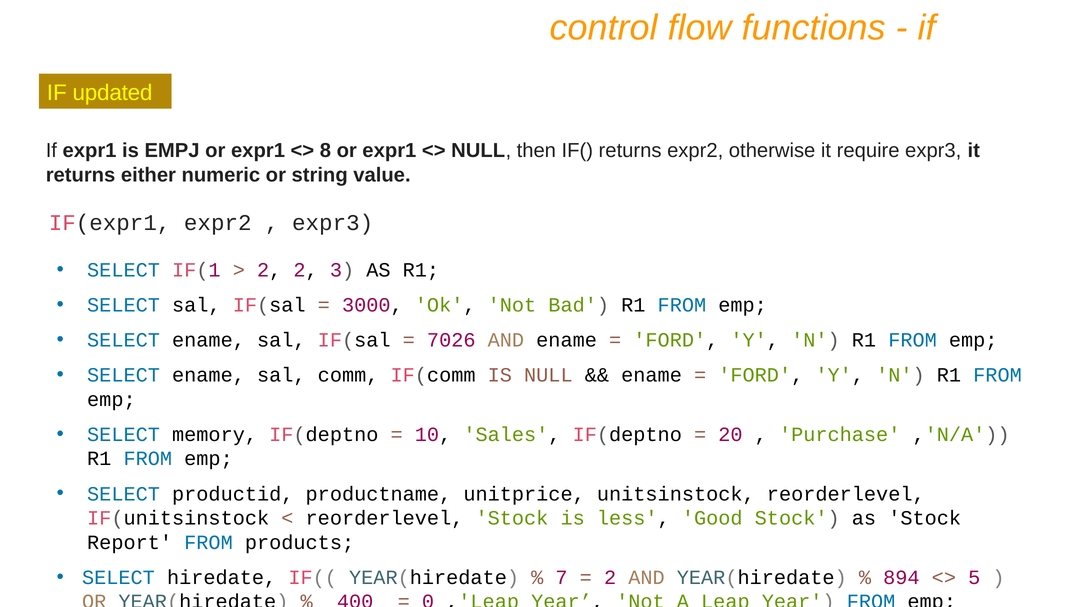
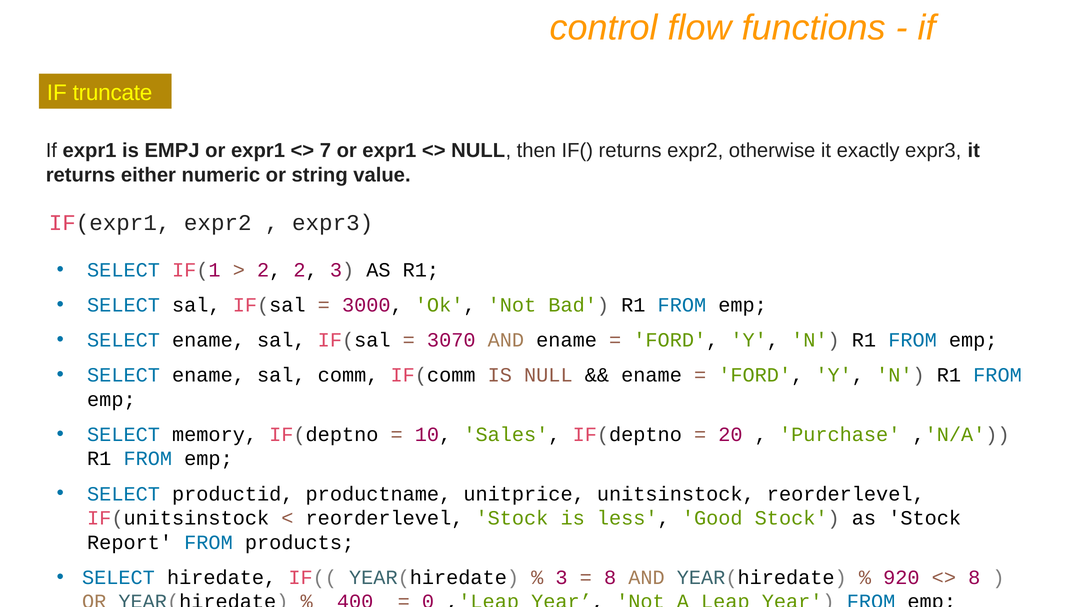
updated: updated -> truncate
8: 8 -> 7
require: require -> exactly
7026: 7026 -> 3070
7 at (562, 577): 7 -> 3
2 at (610, 577): 2 -> 8
894: 894 -> 920
5 at (974, 577): 5 -> 8
